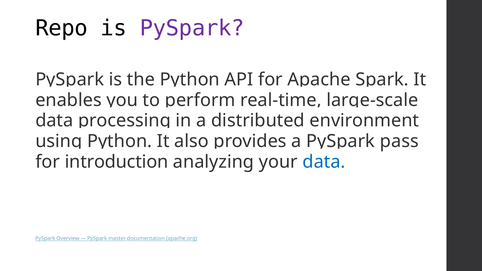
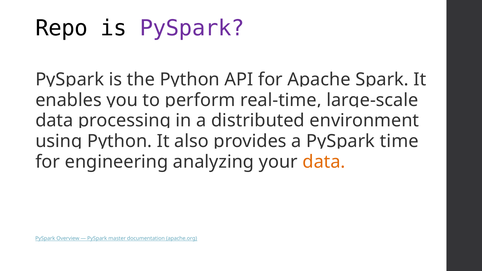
pass: pass -> time
introduction: introduction -> engineering
data at (324, 162) colour: blue -> orange
